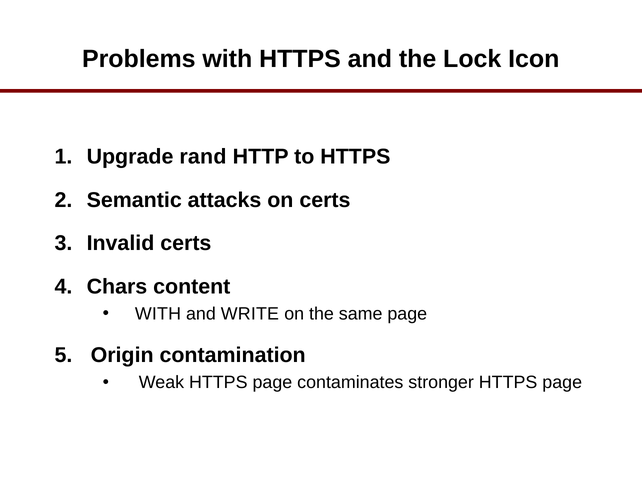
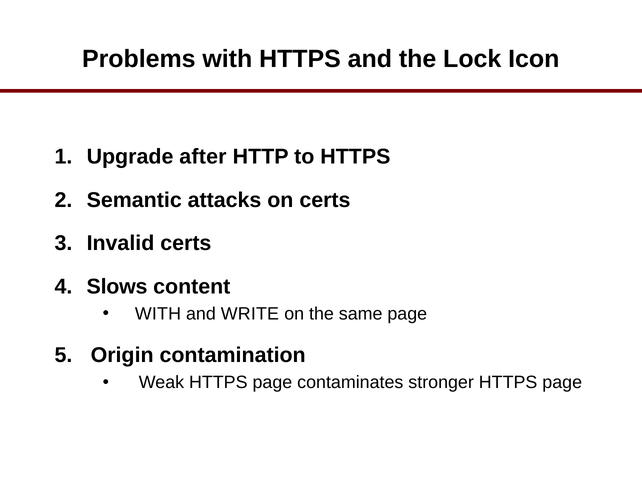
rand: rand -> after
Chars: Chars -> Slows
